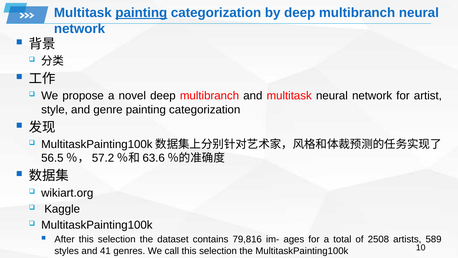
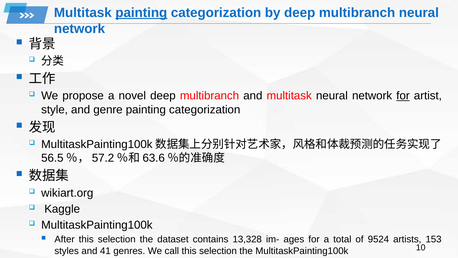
for at (403, 96) underline: none -> present
79,816: 79,816 -> 13,328
2508: 2508 -> 9524
589: 589 -> 153
